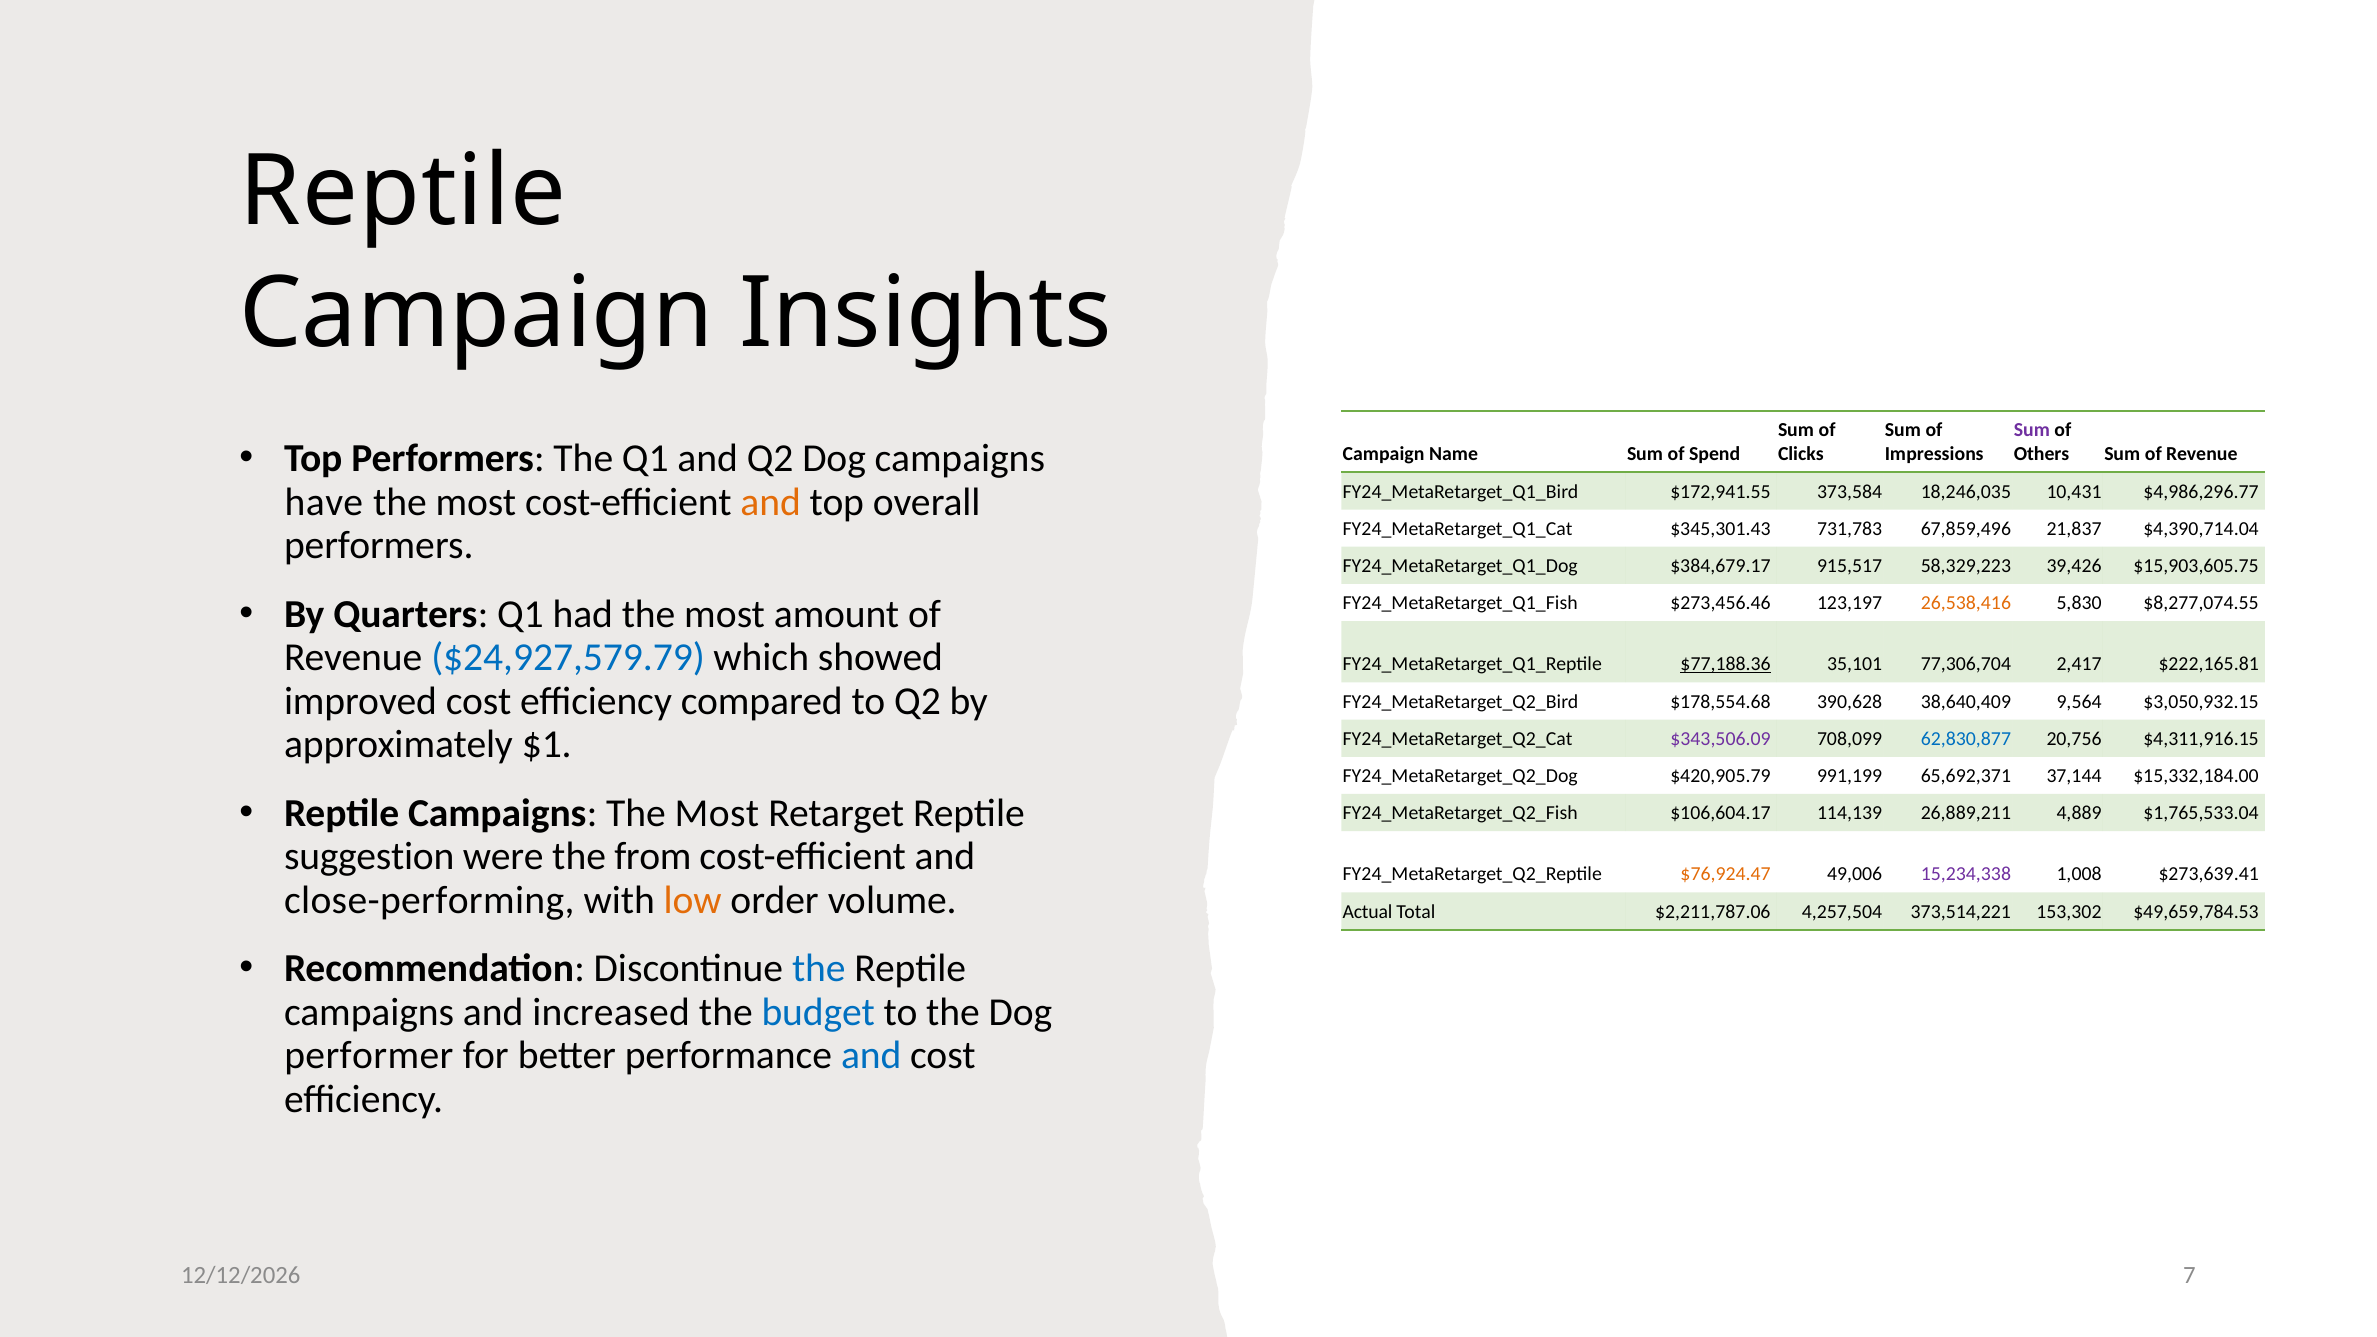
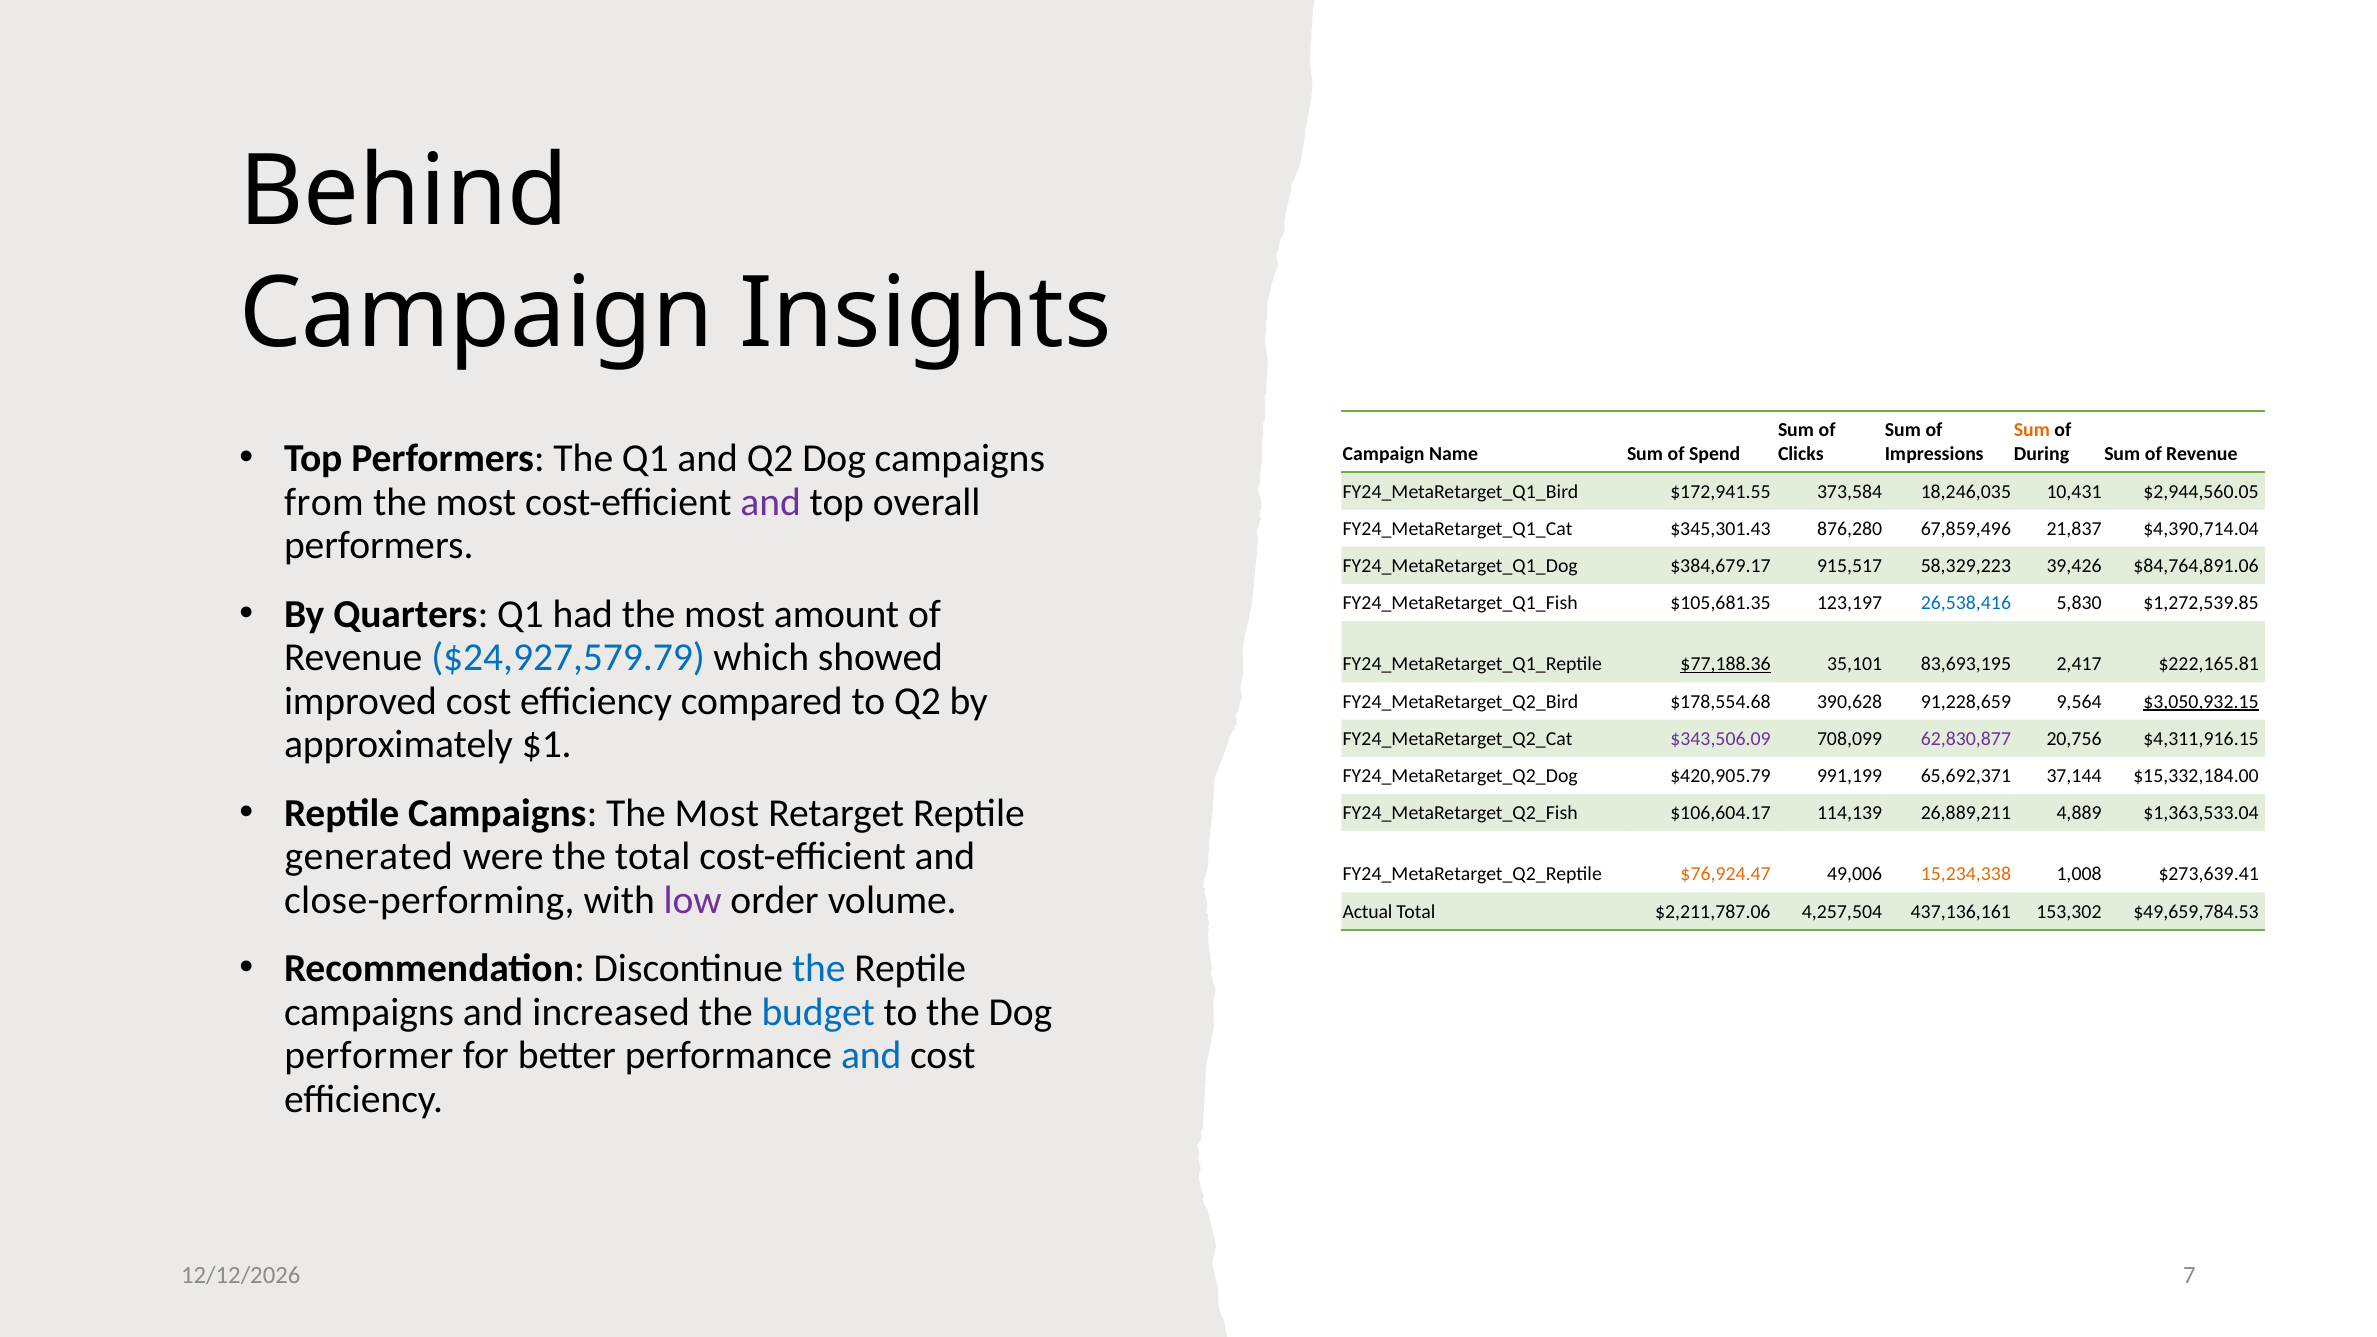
Reptile at (403, 192): Reptile -> Behind
Sum at (2032, 430) colour: purple -> orange
Others: Others -> During
$4,986,296.77: $4,986,296.77 -> $2,944,560.05
have: have -> from
and at (771, 502) colour: orange -> purple
731,783: 731,783 -> 876,280
$15,903,605.75: $15,903,605.75 -> $84,764,891.06
$273,456.46: $273,456.46 -> $105,681.35
26,538,416 colour: orange -> blue
$8,277,074.55: $8,277,074.55 -> $1,272,539.85
77,306,704: 77,306,704 -> 83,693,195
38,640,409: 38,640,409 -> 91,228,659
$3,050,932.15 underline: none -> present
62,830,877 colour: blue -> purple
$1,765,533.04: $1,765,533.04 -> $1,363,533.04
suggestion: suggestion -> generated
the from: from -> total
15,234,338 colour: purple -> orange
low colour: orange -> purple
373,514,221: 373,514,221 -> 437,136,161
